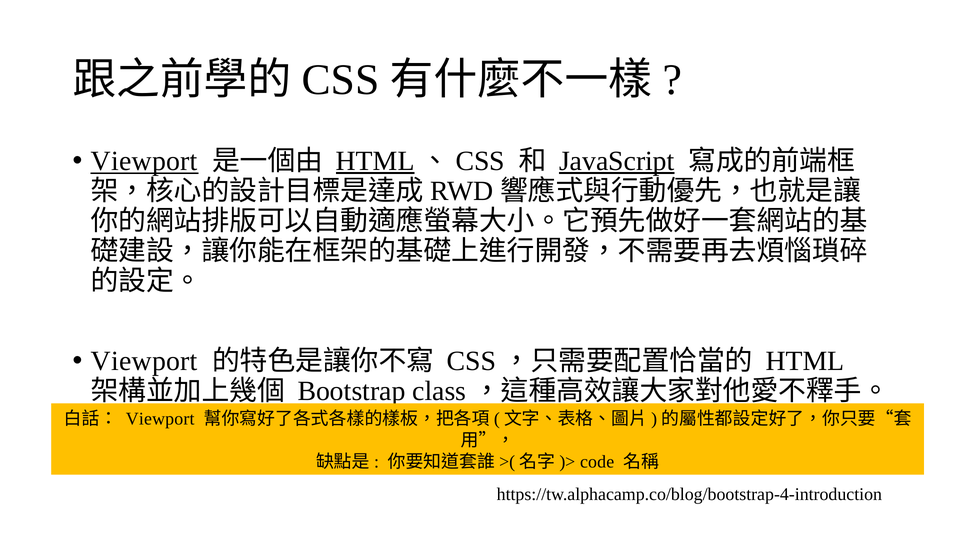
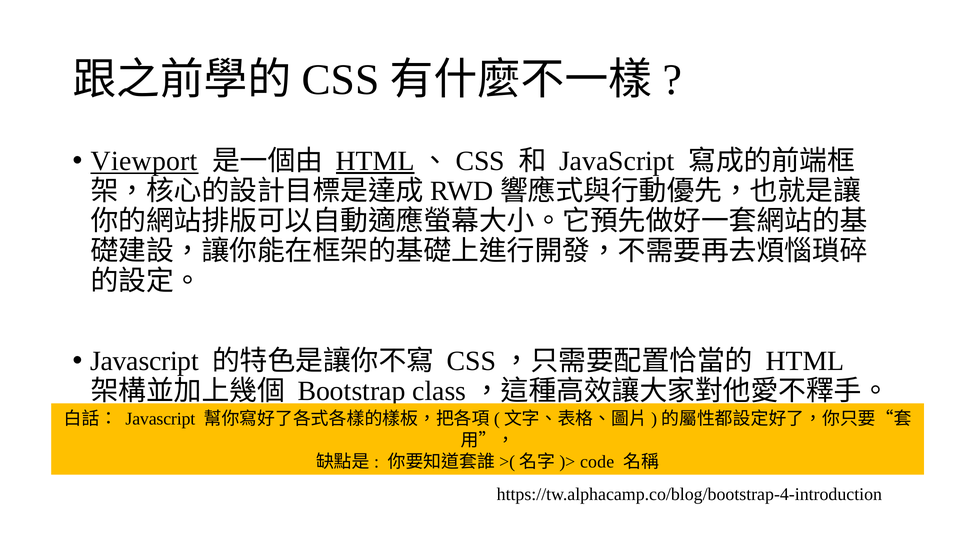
JavaScript at (617, 161) underline: present -> none
Viewport at (144, 361): Viewport -> Javascript
Viewport at (160, 419): Viewport -> Javascript
